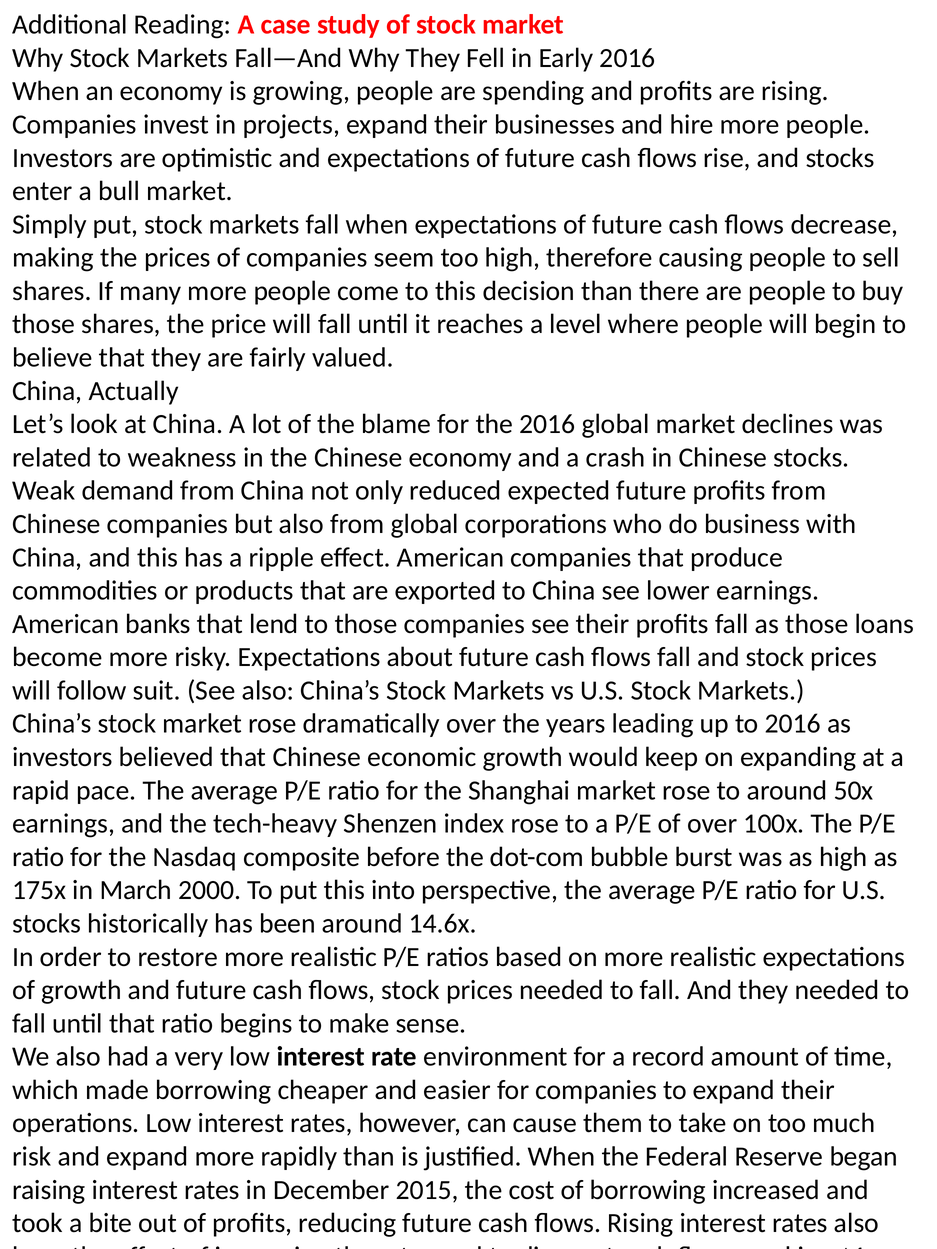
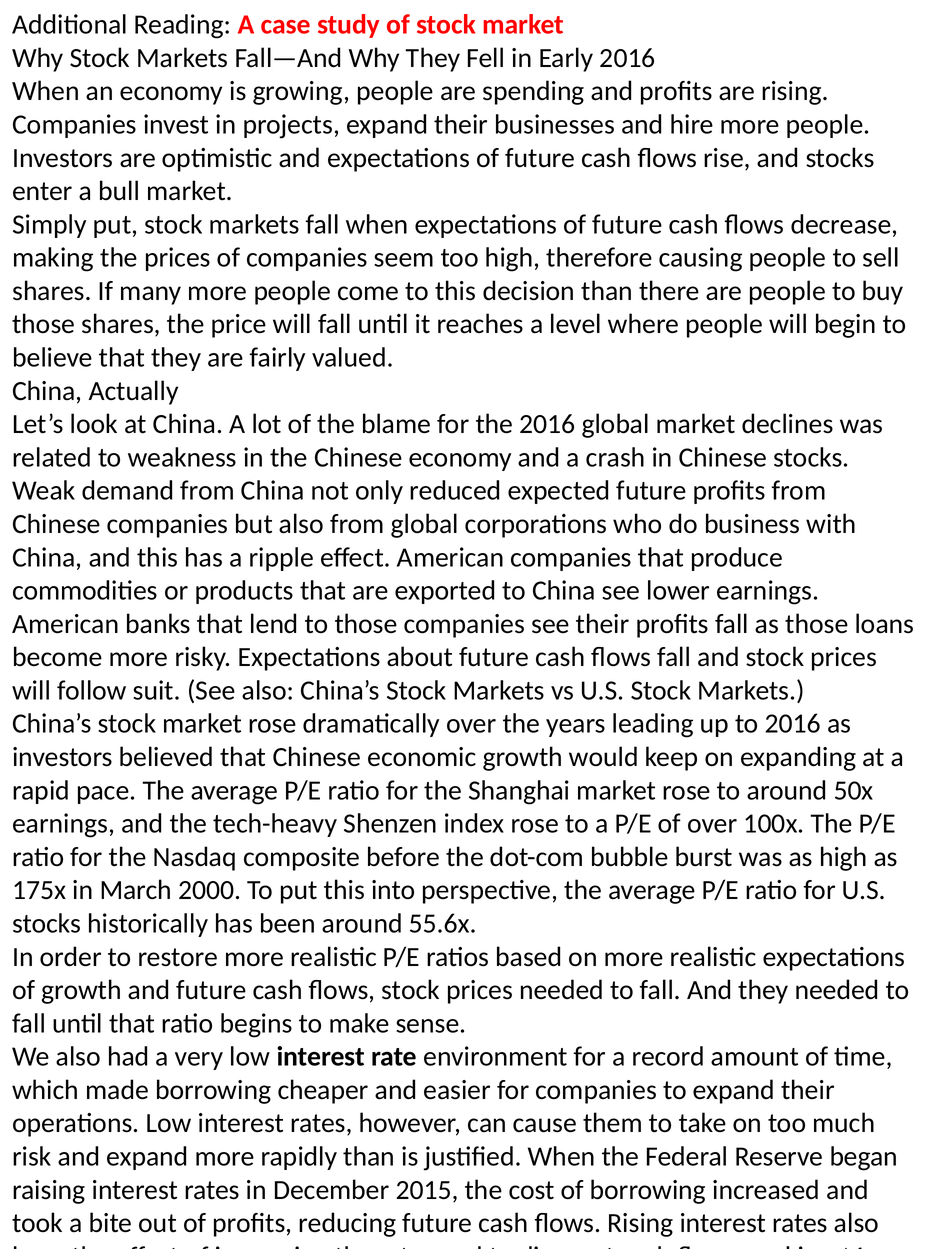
14.6x: 14.6x -> 55.6x
